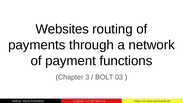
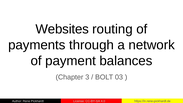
functions: functions -> balances
